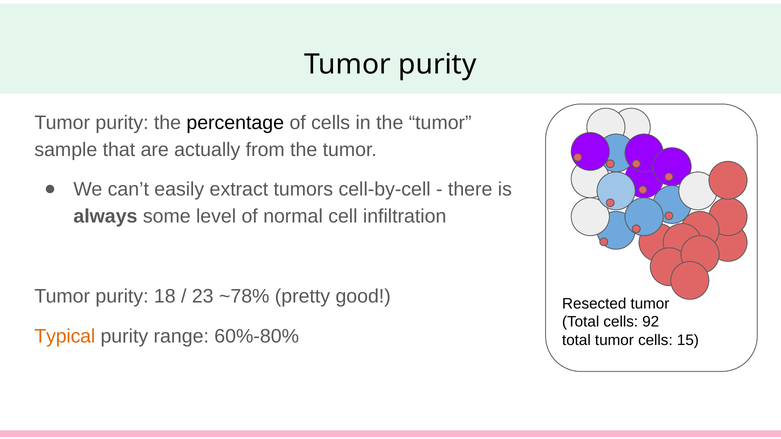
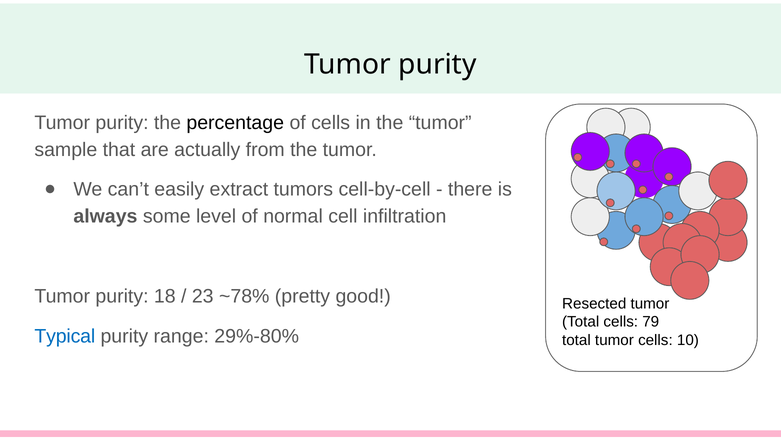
92: 92 -> 79
Typical colour: orange -> blue
60%-80%: 60%-80% -> 29%-80%
15: 15 -> 10
